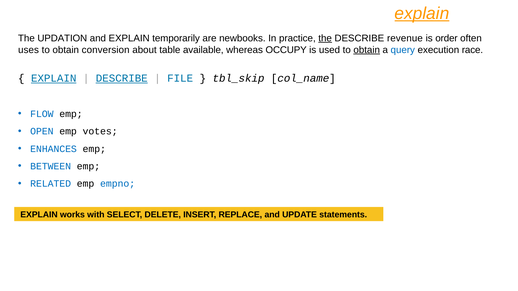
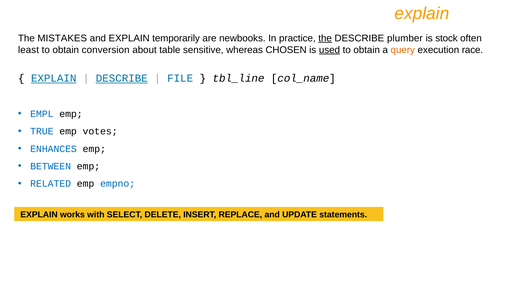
explain at (422, 13) underline: present -> none
UPDATION: UPDATION -> MISTAKES
revenue: revenue -> plumber
order: order -> stock
uses: uses -> least
available: available -> sensitive
OCCUPY: OCCUPY -> CHOSEN
used underline: none -> present
obtain at (367, 50) underline: present -> none
query colour: blue -> orange
tbl_skip: tbl_skip -> tbl_line
FLOW: FLOW -> EMPL
OPEN: OPEN -> TRUE
